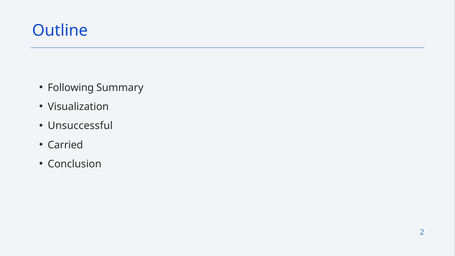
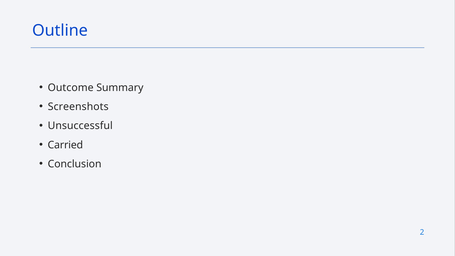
Following: Following -> Outcome
Visualization: Visualization -> Screenshots
